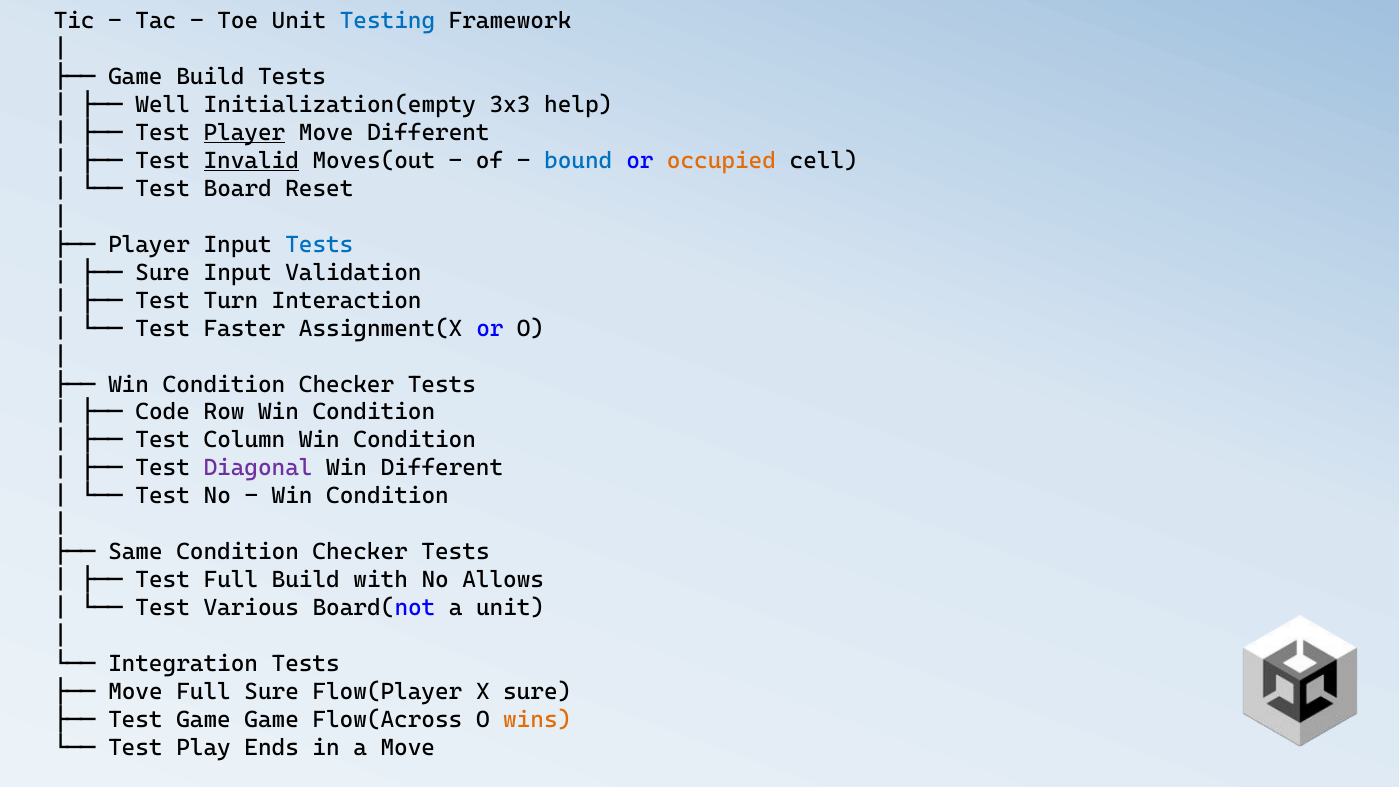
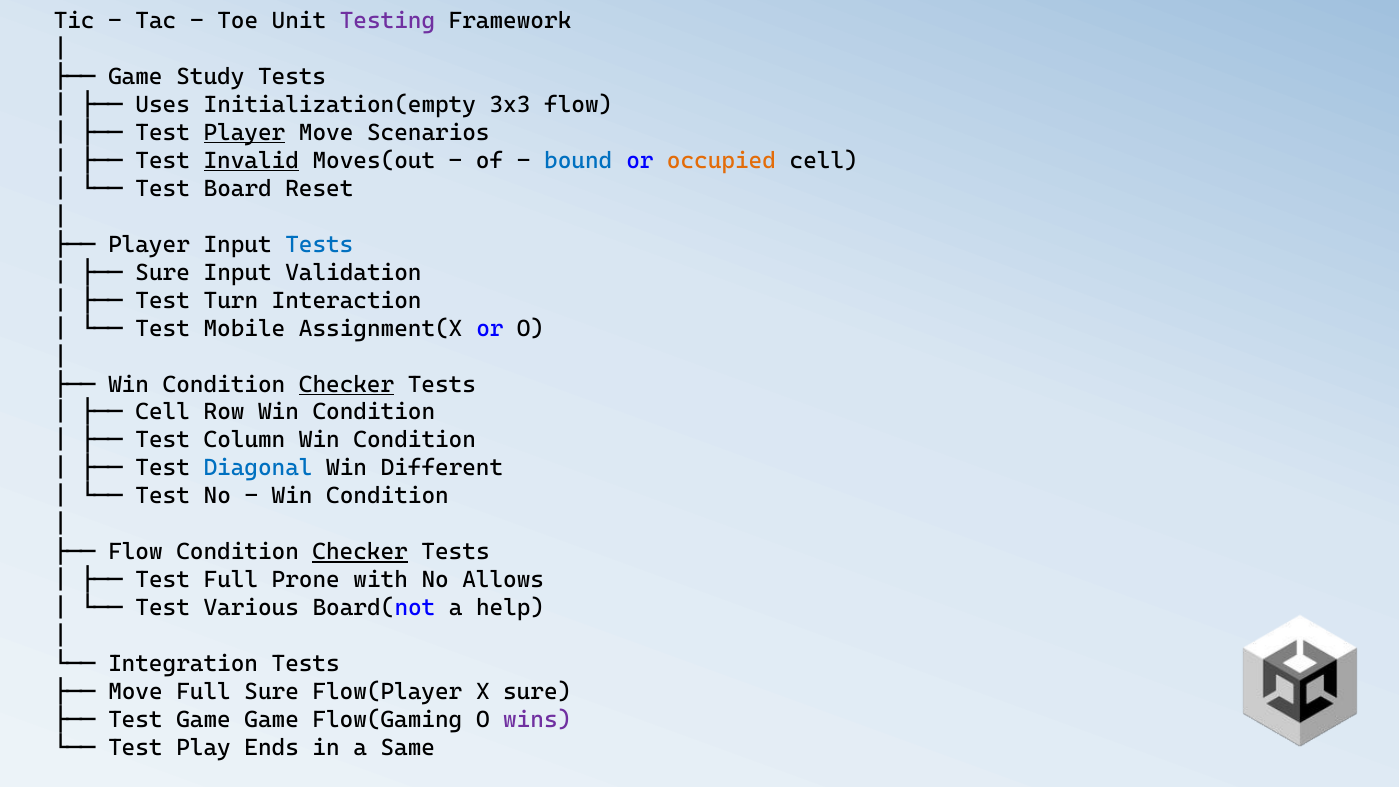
Testing colour: blue -> purple
Game Build: Build -> Study
Well: Well -> Uses
3x3 help: help -> flow
Move Different: Different -> Scenarios
Faster: Faster -> Mobile
Checker at (347, 384) underline: none -> present
Code at (163, 412): Code -> Cell
Diagonal colour: purple -> blue
Same at (135, 552): Same -> Flow
Checker at (360, 552) underline: none -> present
Full Build: Build -> Prone
a unit: unit -> help
Flow(Across: Flow(Across -> Flow(Gaming
wins colour: orange -> purple
a Move: Move -> Same
